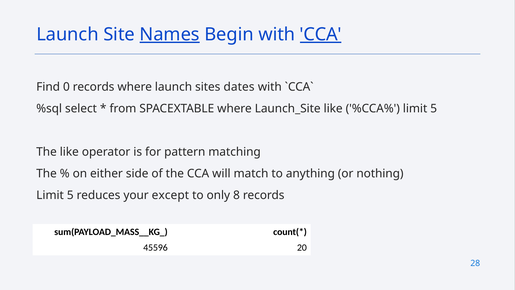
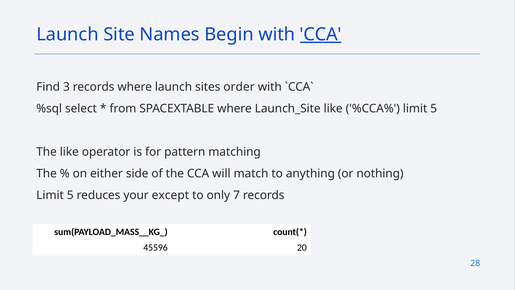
Names underline: present -> none
0: 0 -> 3
dates: dates -> order
8: 8 -> 7
